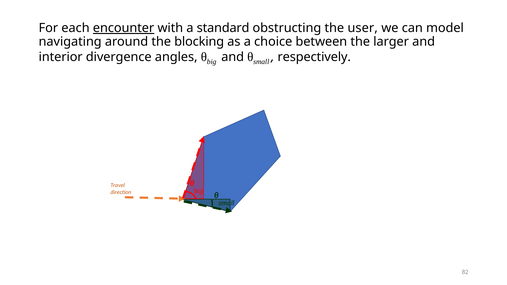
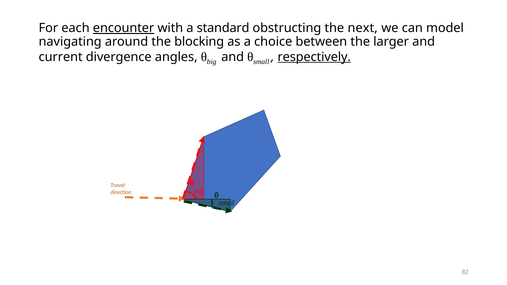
user: user -> next
interior: interior -> current
respectively underline: none -> present
